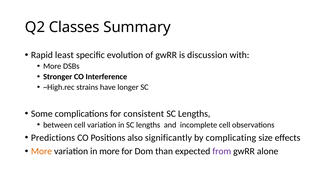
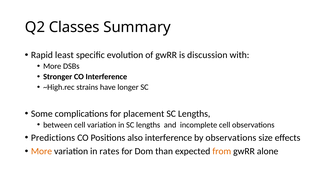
consistent: consistent -> placement
also significantly: significantly -> interference
by complicating: complicating -> observations
in more: more -> rates
from colour: purple -> orange
